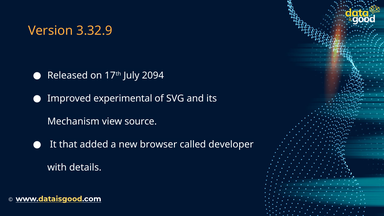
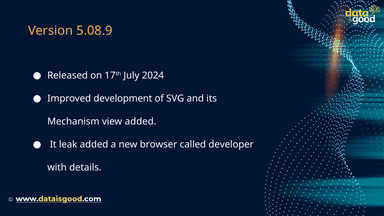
3.32.9: 3.32.9 -> 5.08.9
2094: 2094 -> 2024
experimental: experimental -> development
view source: source -> added
that: that -> leak
